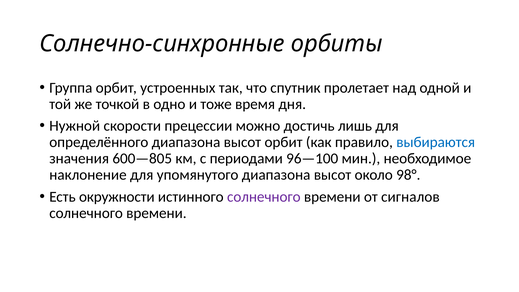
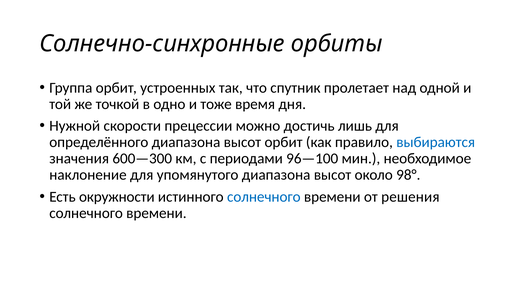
600—805: 600—805 -> 600—300
солнечного at (264, 197) colour: purple -> blue
сигналов: сигналов -> решения
